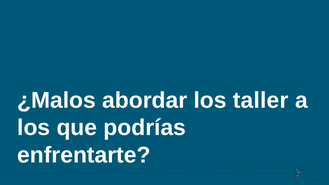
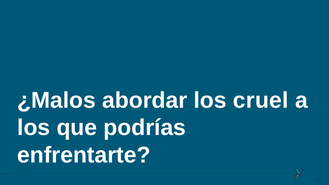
taller: taller -> cruel
